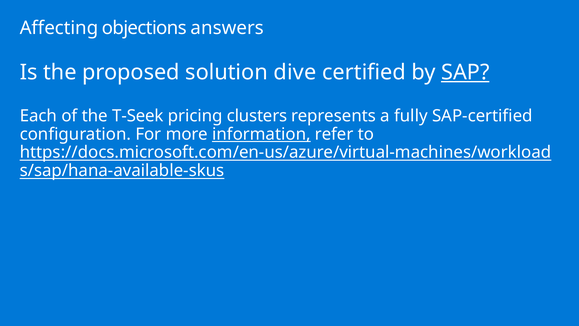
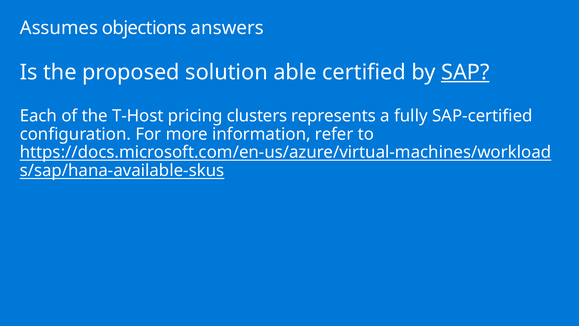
Affecting: Affecting -> Assumes
dive: dive -> able
T-Seek: T-Seek -> T-Host
information underline: present -> none
